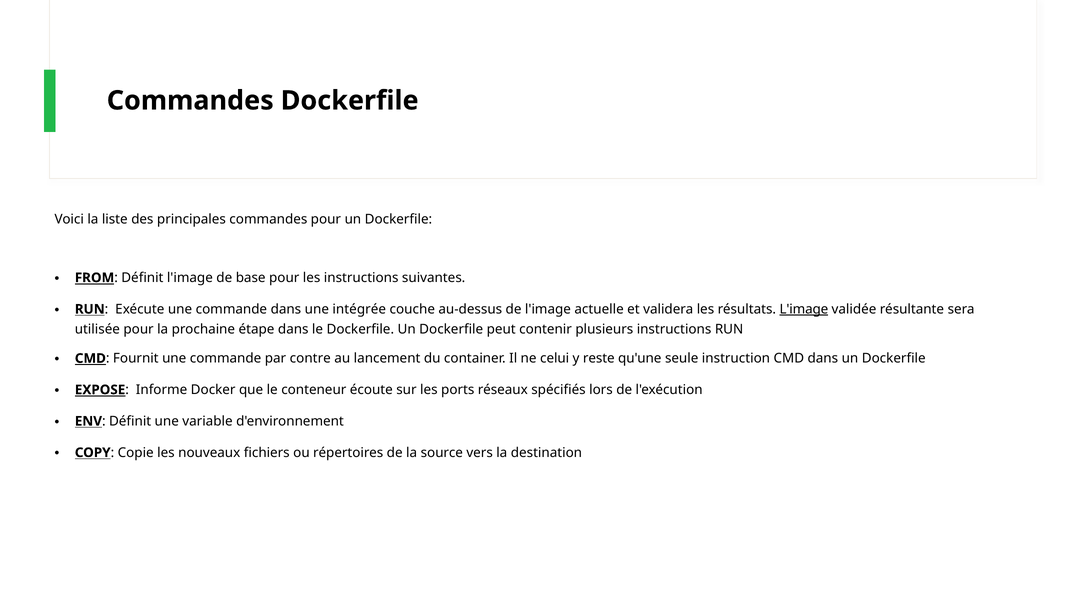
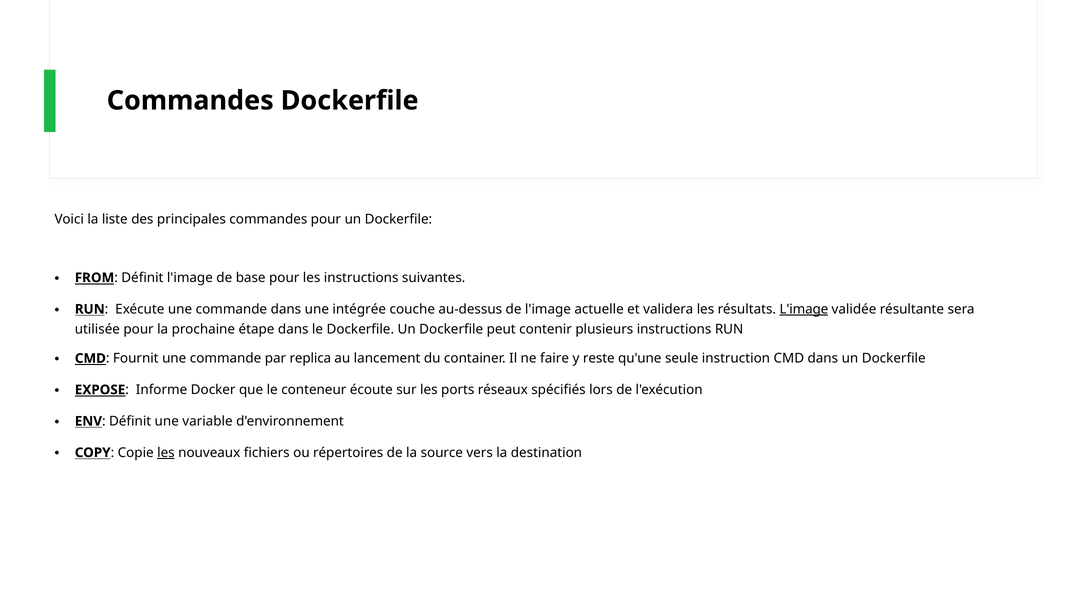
contre: contre -> replica
celui: celui -> faire
les at (166, 452) underline: none -> present
